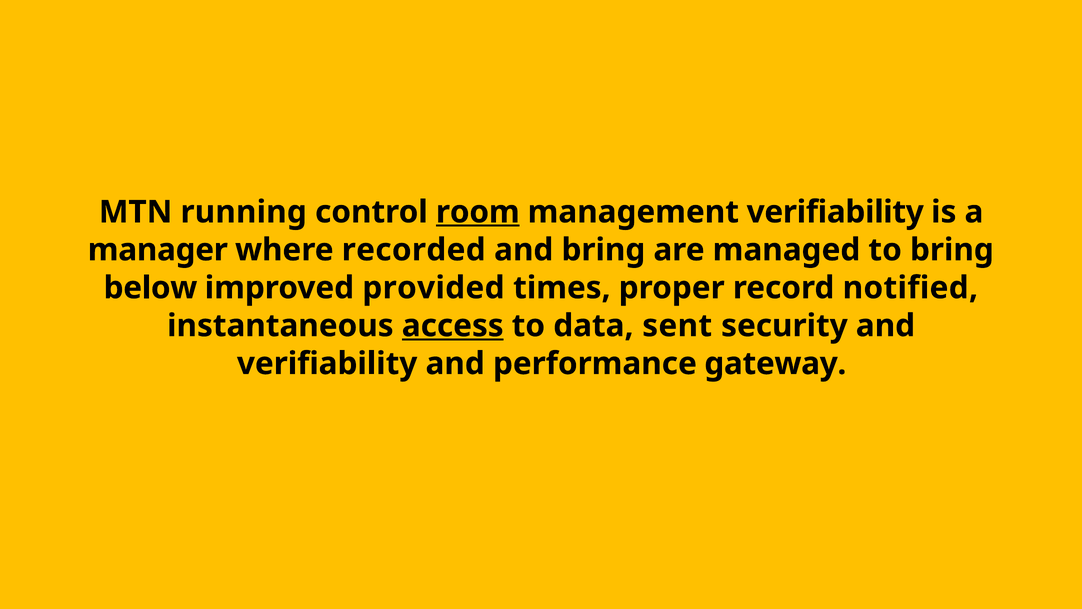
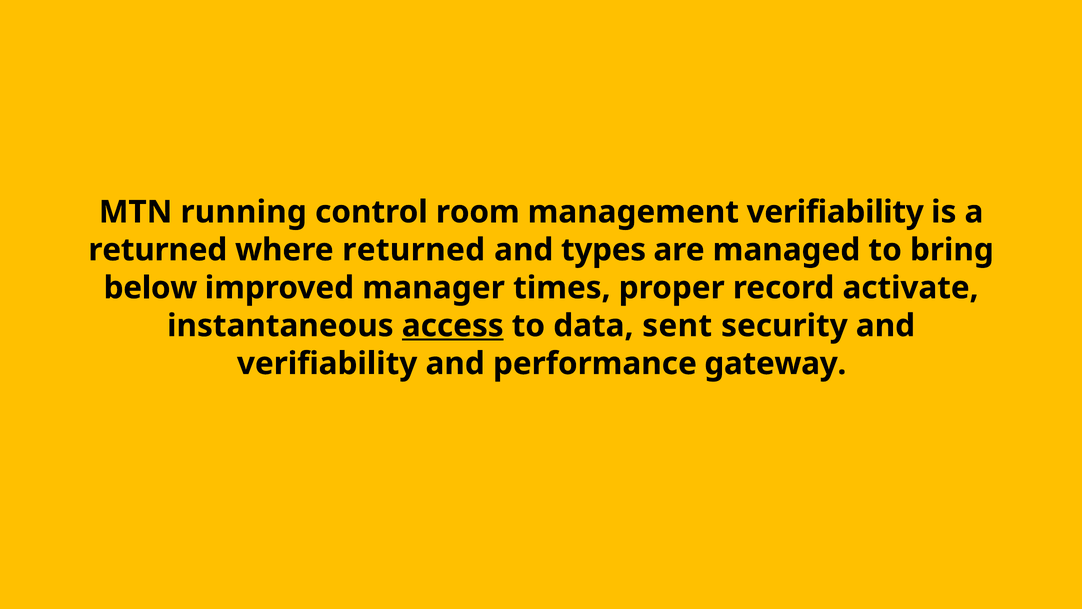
room underline: present -> none
manager at (158, 250): manager -> returned
where recorded: recorded -> returned
and bring: bring -> types
provided: provided -> manager
notified: notified -> activate
